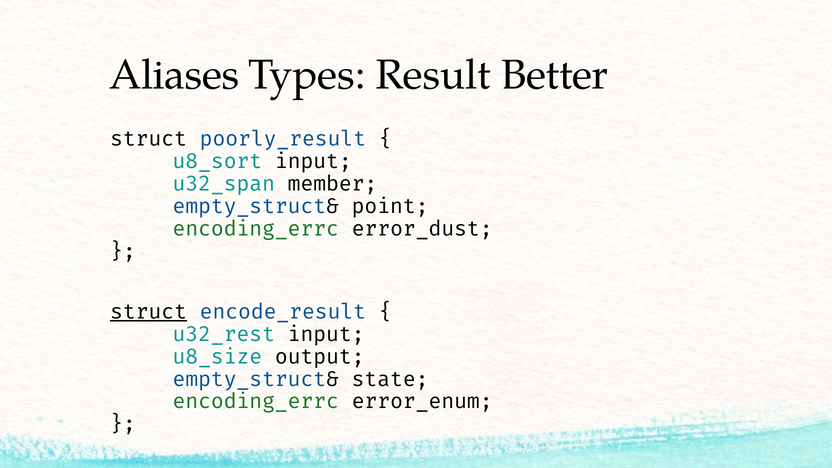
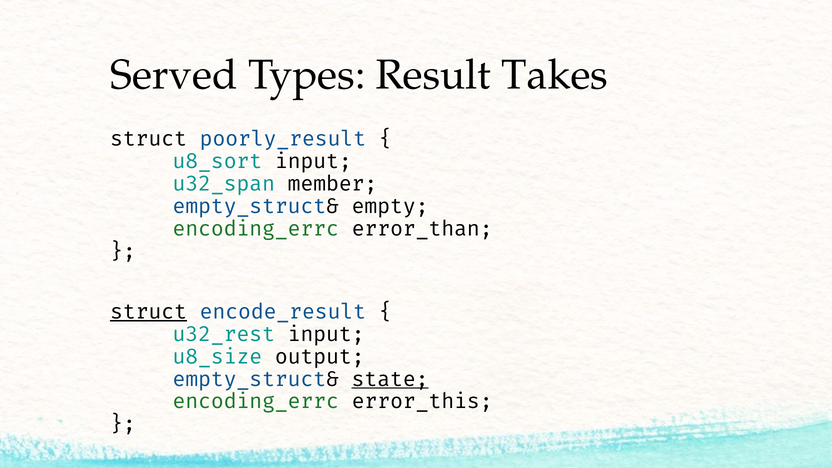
Aliases: Aliases -> Served
Better: Better -> Takes
point: point -> empty
error_dust: error_dust -> error_than
state underline: none -> present
error_enum: error_enum -> error_this
